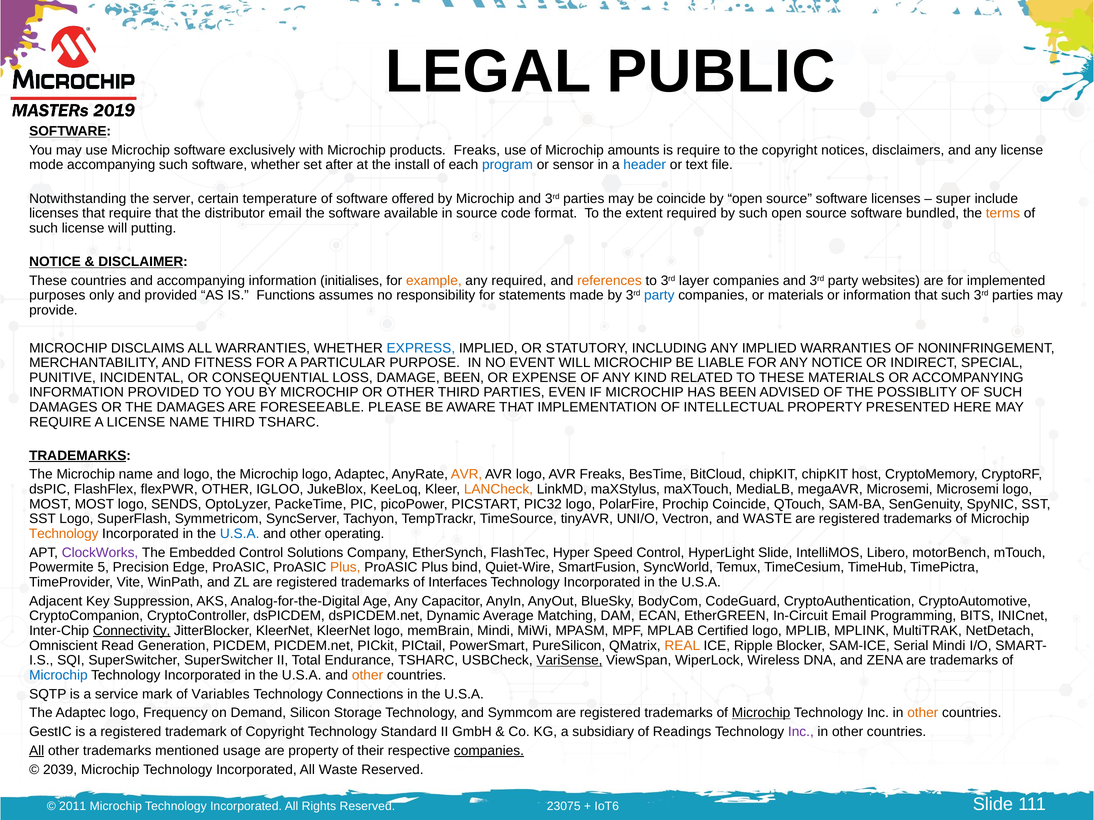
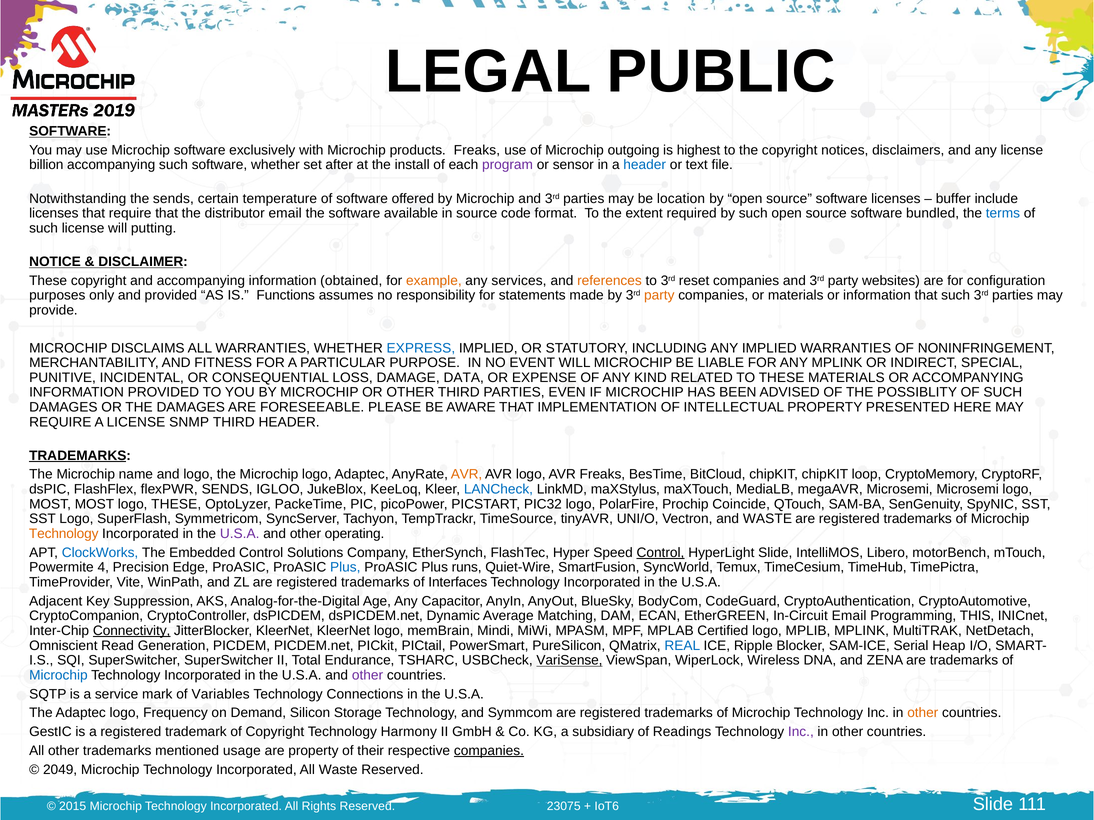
amounts: amounts -> outgoing
is require: require -> highest
mode: mode -> billion
program colour: blue -> purple
the server: server -> sends
be coincide: coincide -> location
super: super -> buffer
terms colour: orange -> blue
These countries: countries -> copyright
initialises: initialises -> obtained
any required: required -> services
layer: layer -> reset
implemented: implemented -> configuration
party at (659, 296) colour: blue -> orange
ANY NOTICE: NOTICE -> MPLINK
DAMAGE BEEN: BEEN -> DATA
LICENSE NAME: NAME -> SNMP
THIRD TSHARC: TSHARC -> HEADER
host: host -> loop
flexPWR OTHER: OTHER -> SENDS
LANCheck colour: orange -> blue
logo SENDS: SENDS -> THESE
U.S.A at (240, 534) colour: blue -> purple
ClockWorks colour: purple -> blue
Control at (660, 553) underline: none -> present
5: 5 -> 4
Plus at (345, 568) colour: orange -> blue
bind: bind -> runs
BITS: BITS -> THIS
REAL colour: orange -> blue
Serial Mindi: Mindi -> Heap
other at (368, 676) colour: orange -> purple
Microchip at (761, 713) underline: present -> none
Standard: Standard -> Harmony
All at (37, 751) underline: present -> none
2039: 2039 -> 2049
2011: 2011 -> 2015
